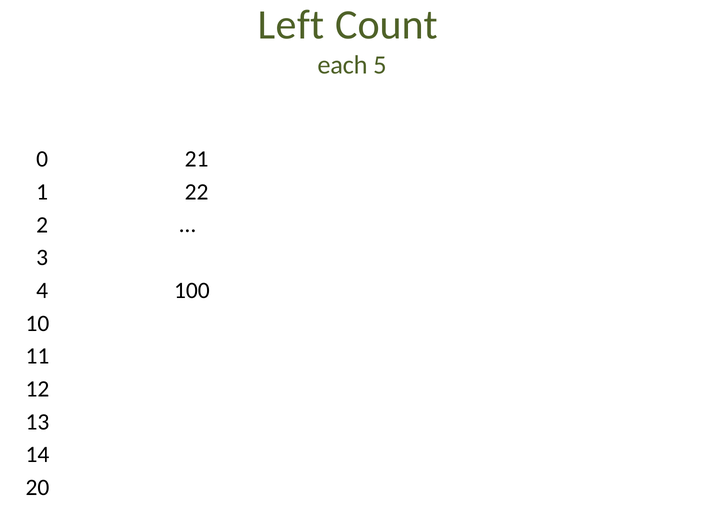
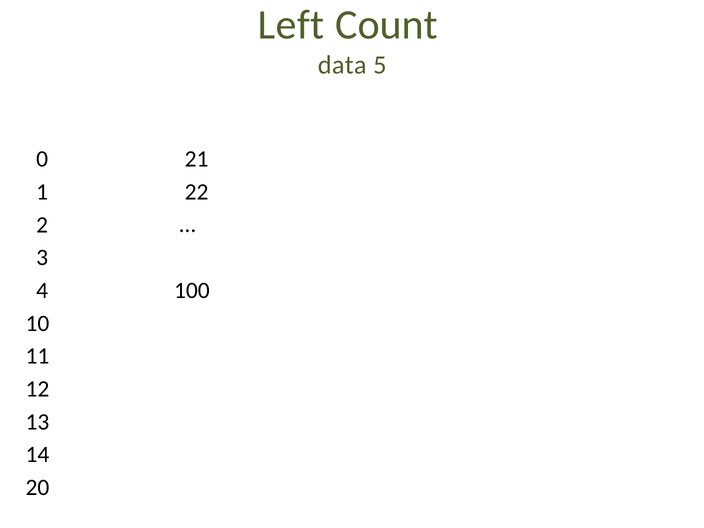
each: each -> data
